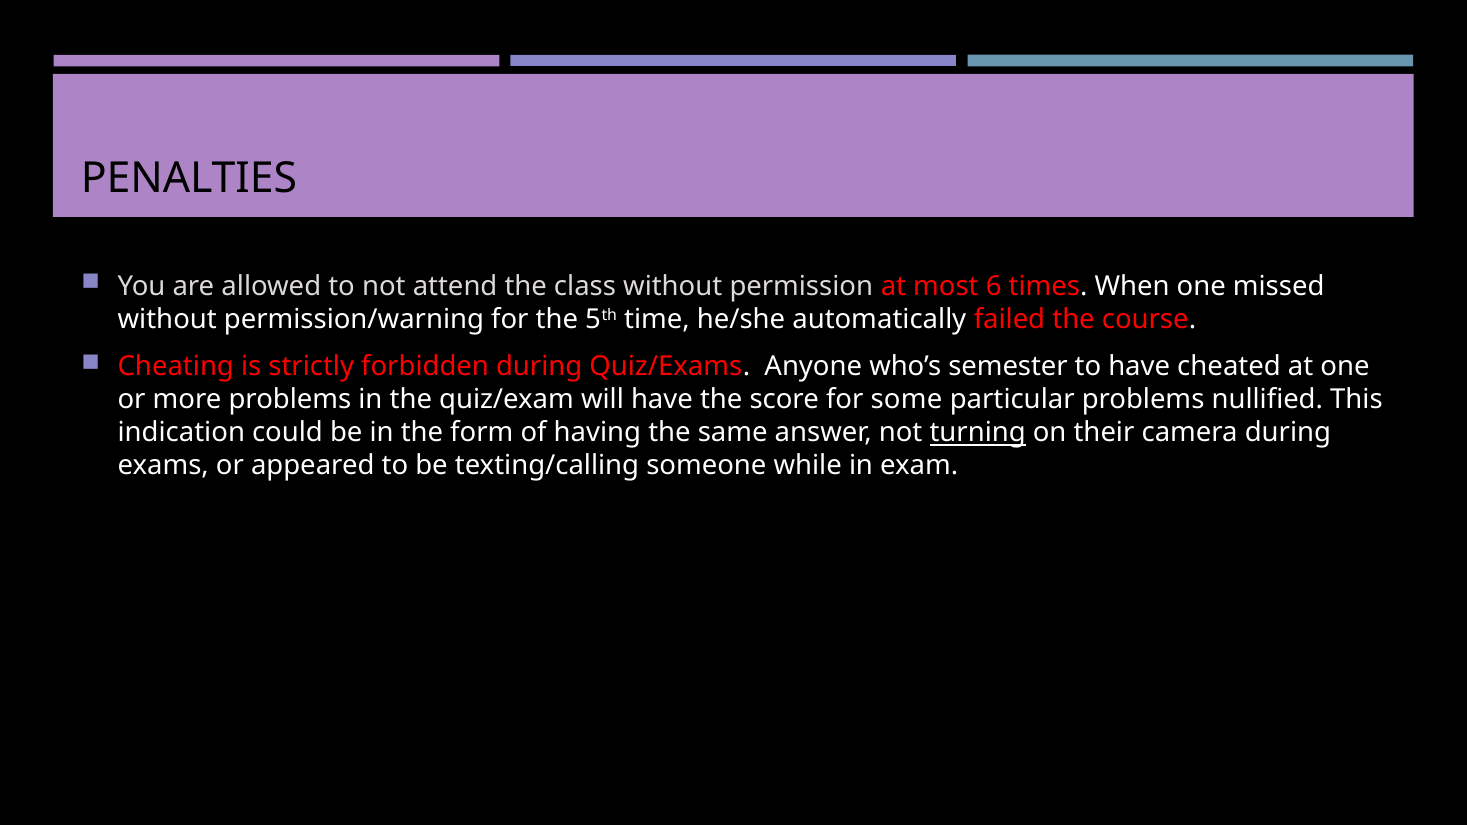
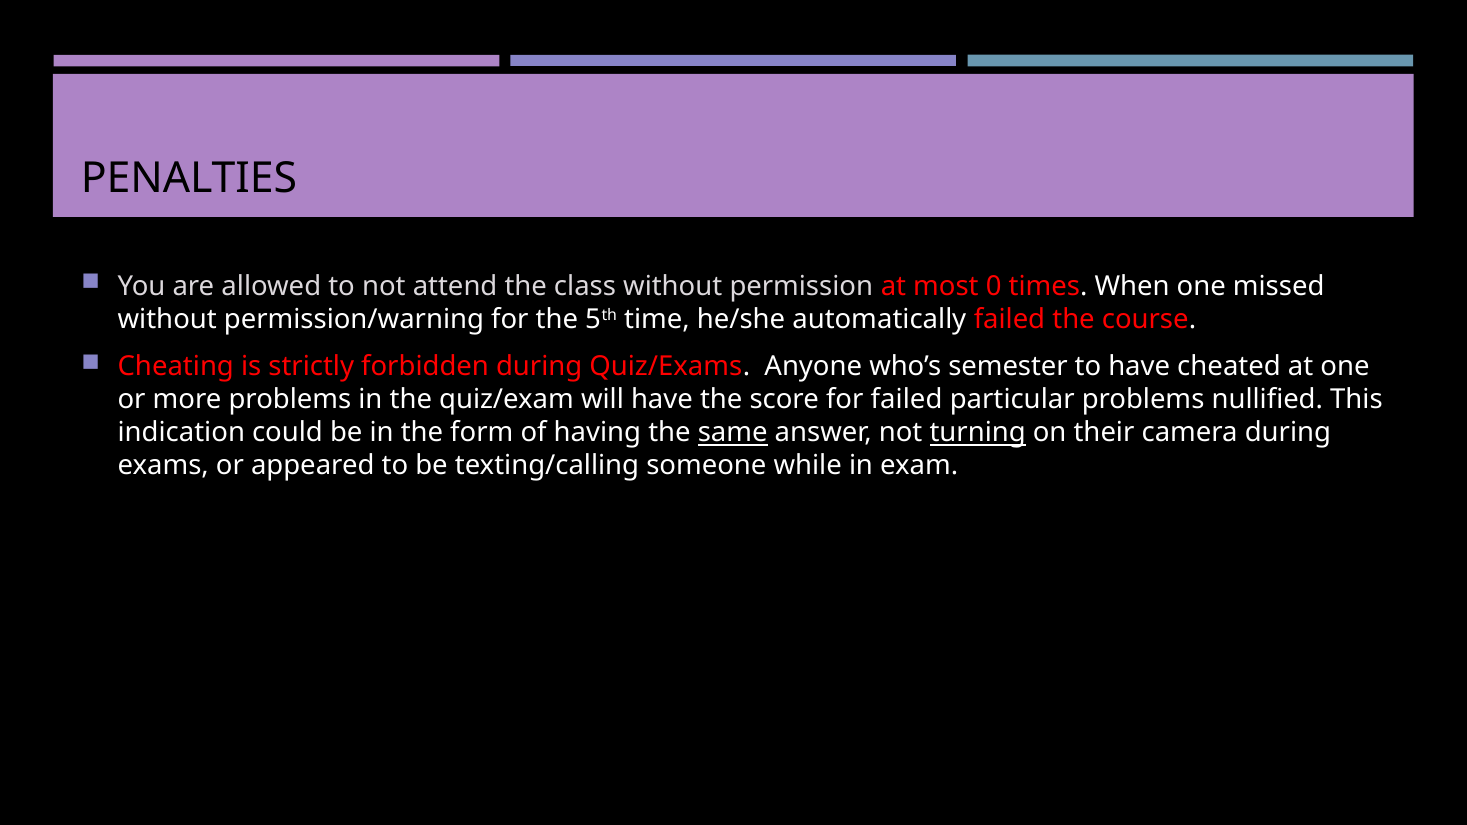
6: 6 -> 0
for some: some -> failed
same underline: none -> present
